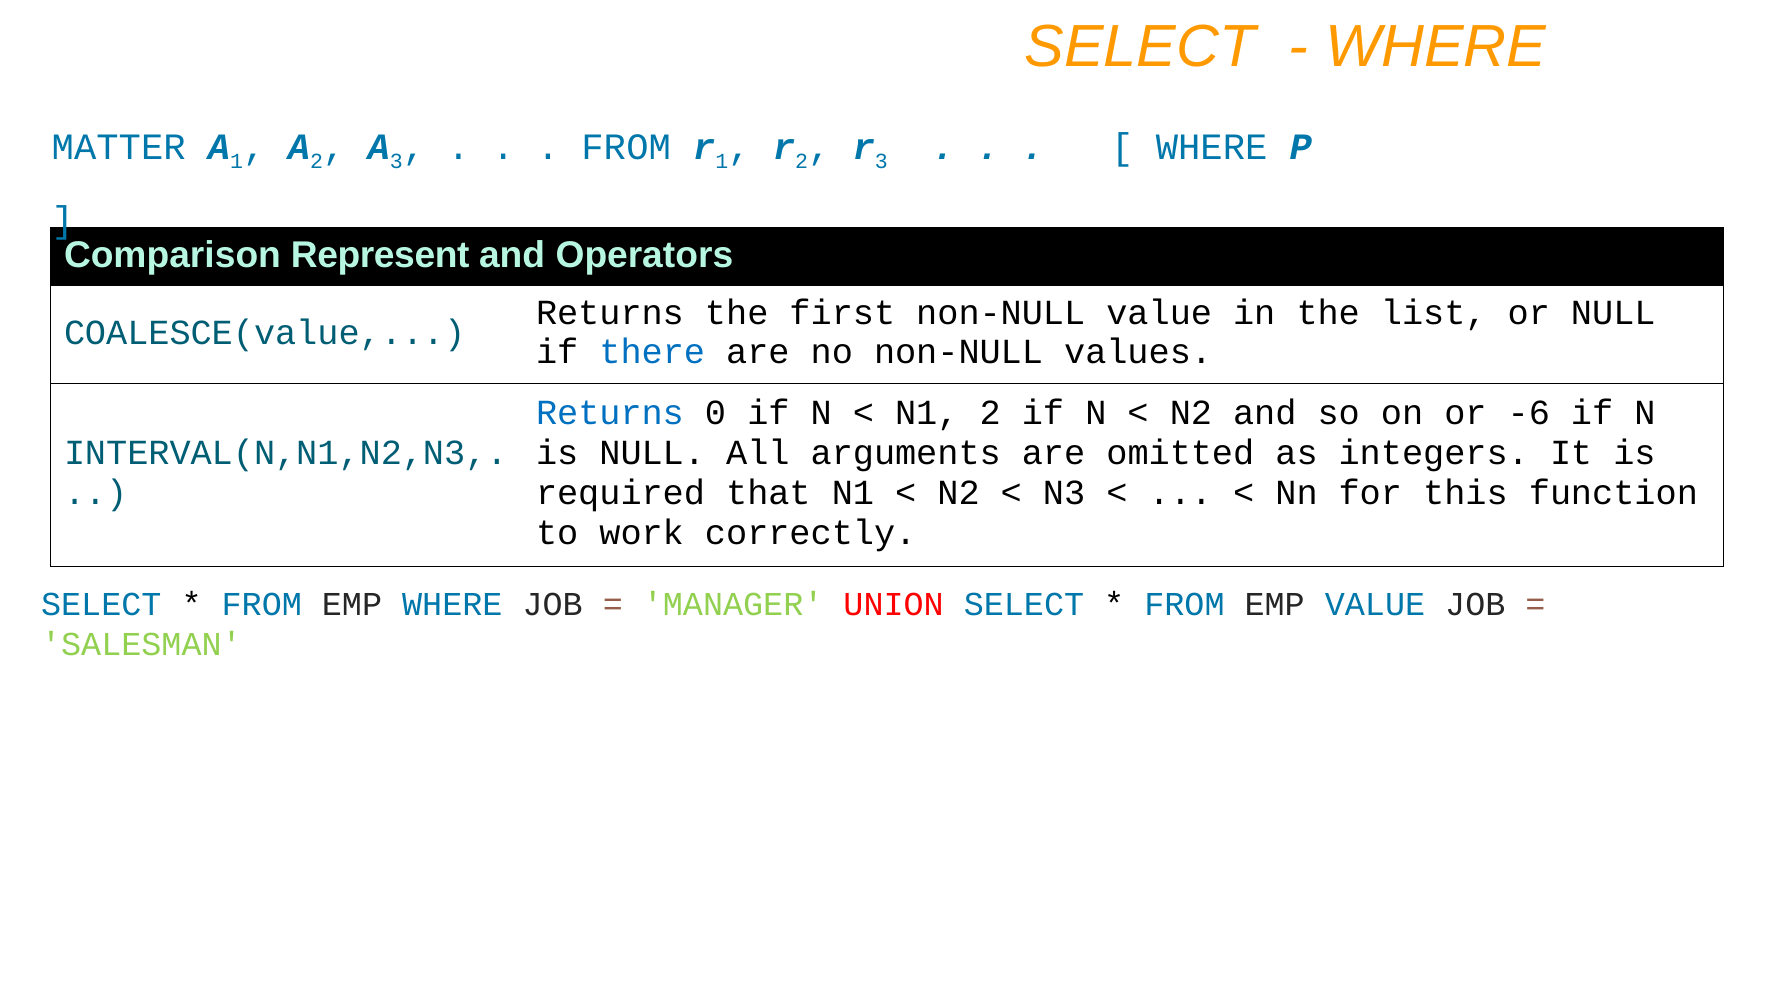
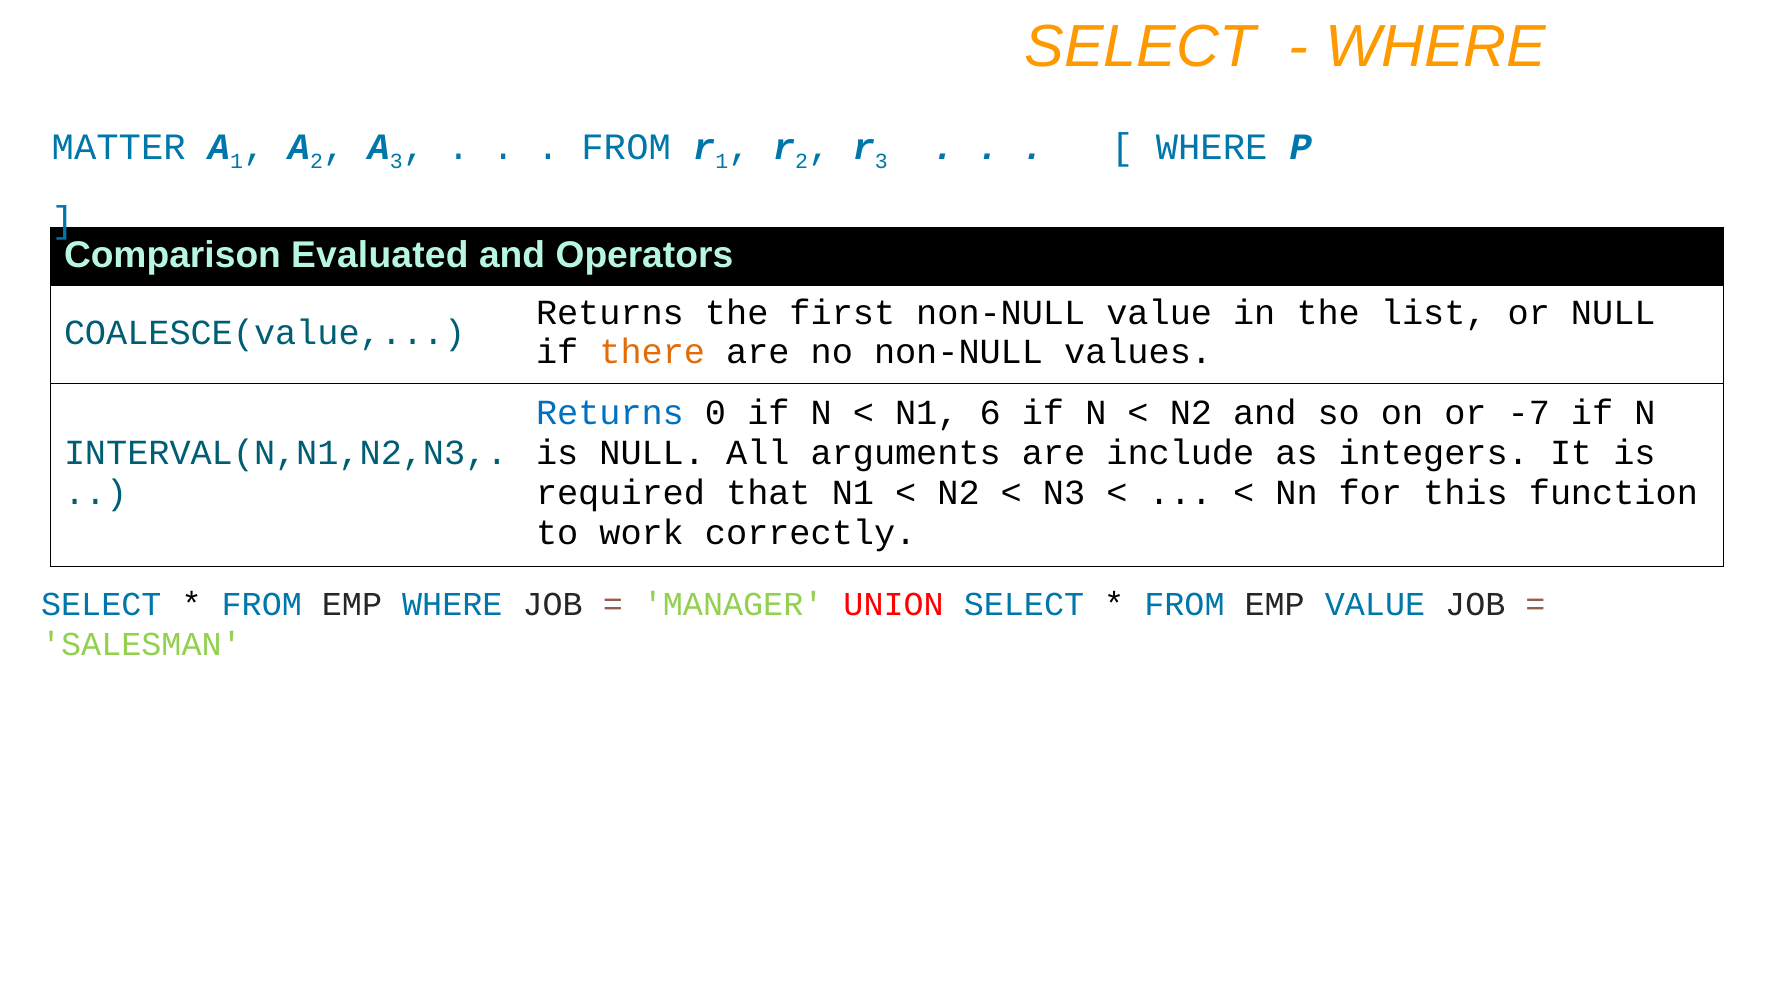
Represent: Represent -> Evaluated
there colour: blue -> orange
N1 2: 2 -> 6
-6: -6 -> -7
omitted: omitted -> include
